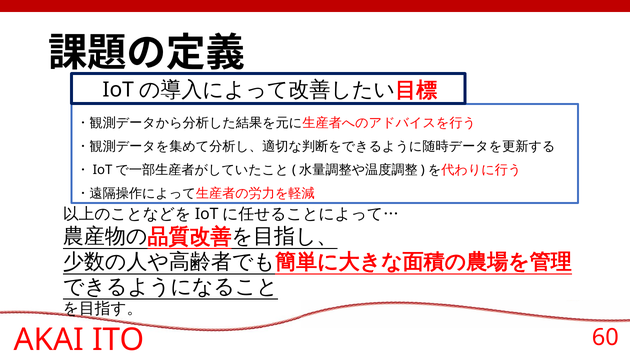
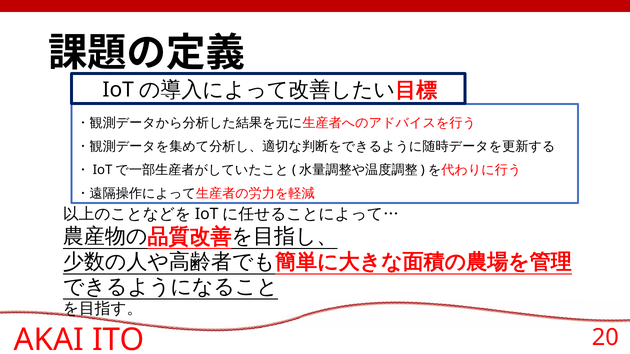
60: 60 -> 20
